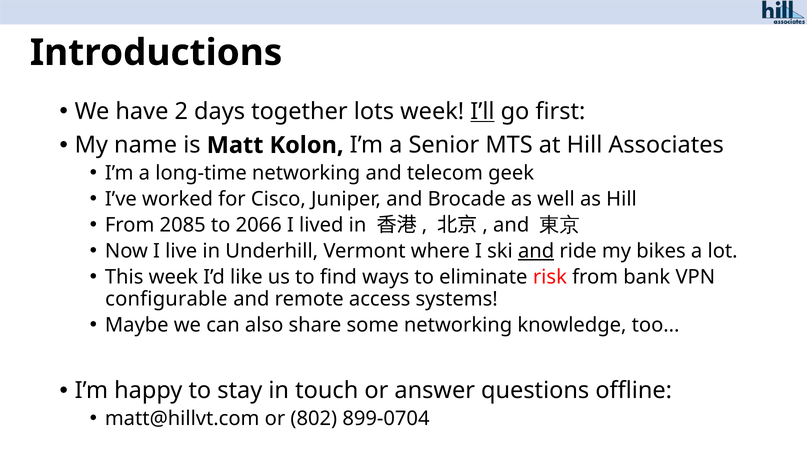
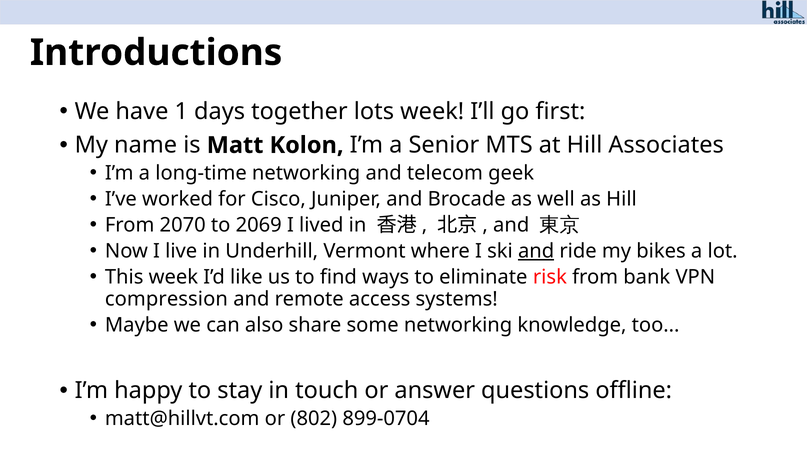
2: 2 -> 1
I’ll underline: present -> none
2085: 2085 -> 2070
2066: 2066 -> 2069
configurable: configurable -> compression
